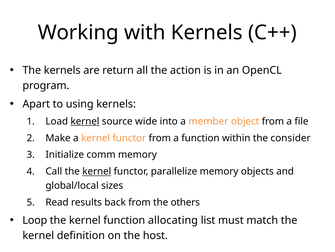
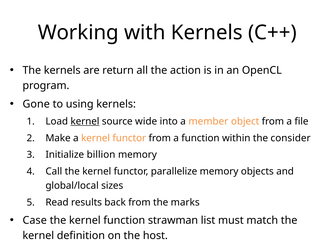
Apart: Apart -> Gone
comm: comm -> billion
kernel at (97, 171) underline: present -> none
others: others -> marks
Loop: Loop -> Case
allocating: allocating -> strawman
